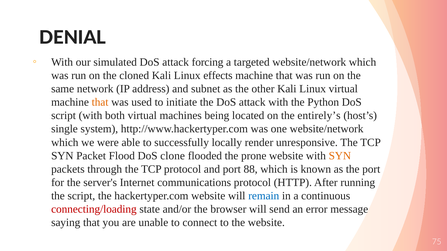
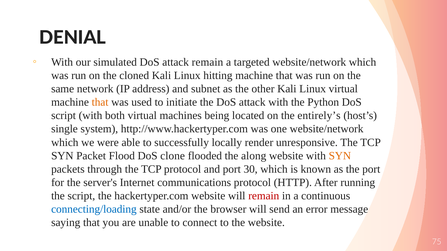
attack forcing: forcing -> remain
effects: effects -> hitting
prone: prone -> along
88: 88 -> 30
remain at (264, 196) colour: blue -> red
connecting/loading colour: red -> blue
